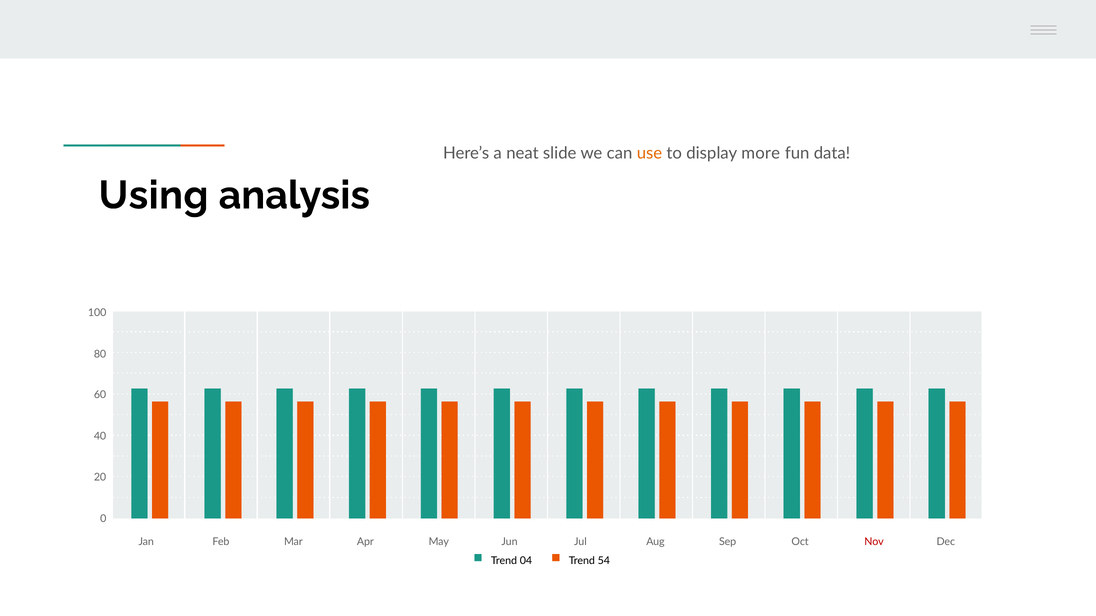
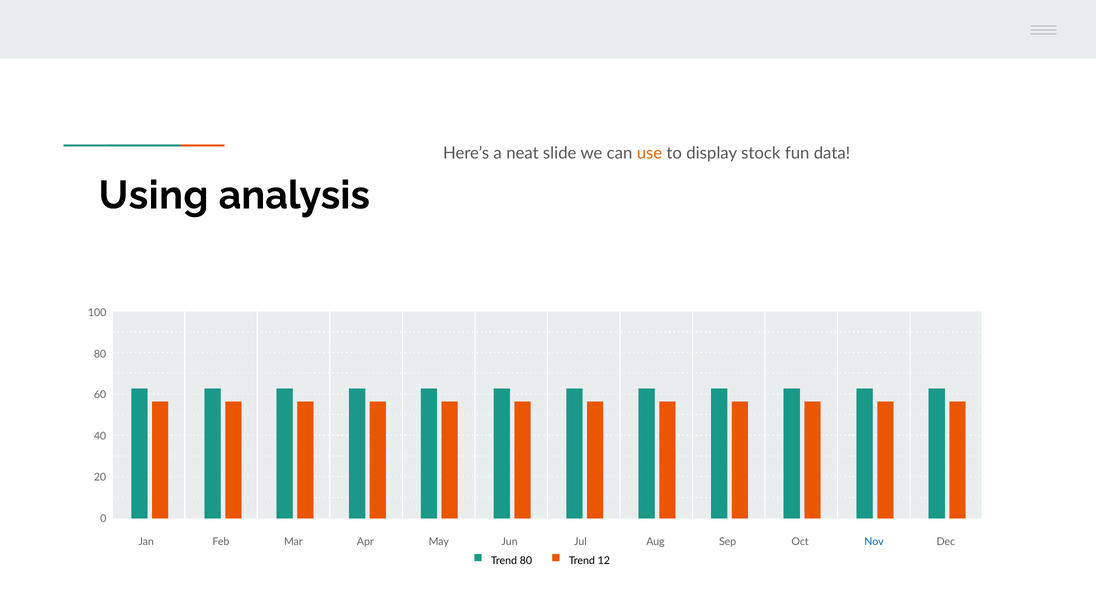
more: more -> stock
Nov colour: red -> blue
Trend 04: 04 -> 80
54: 54 -> 12
